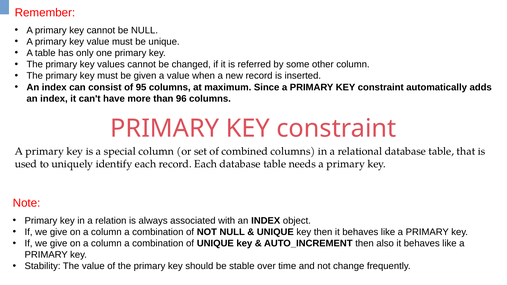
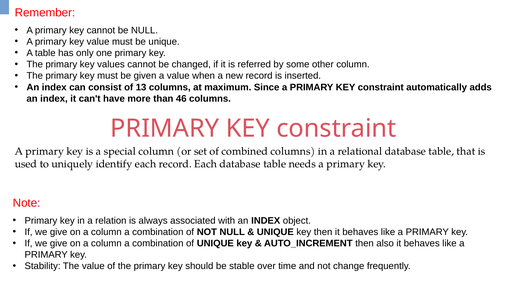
95: 95 -> 13
96: 96 -> 46
